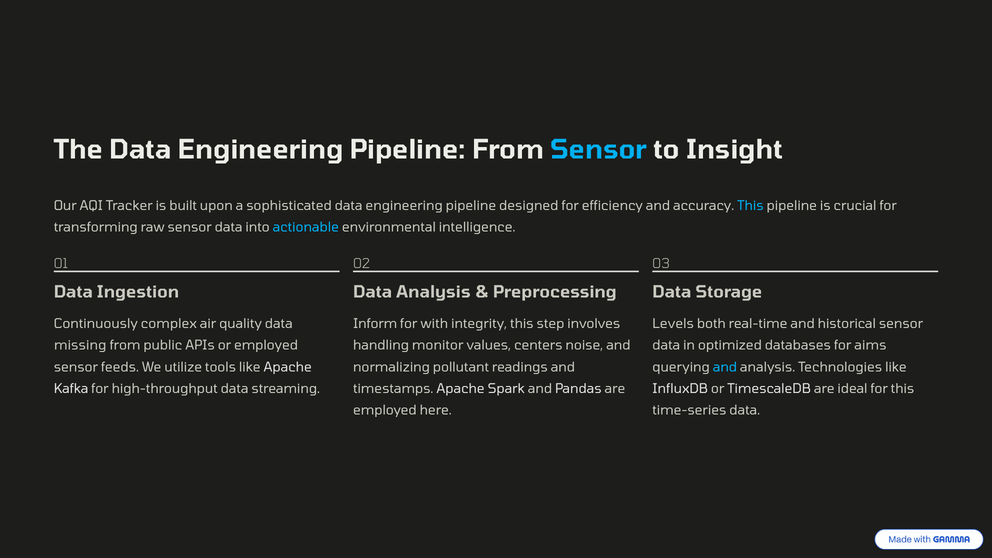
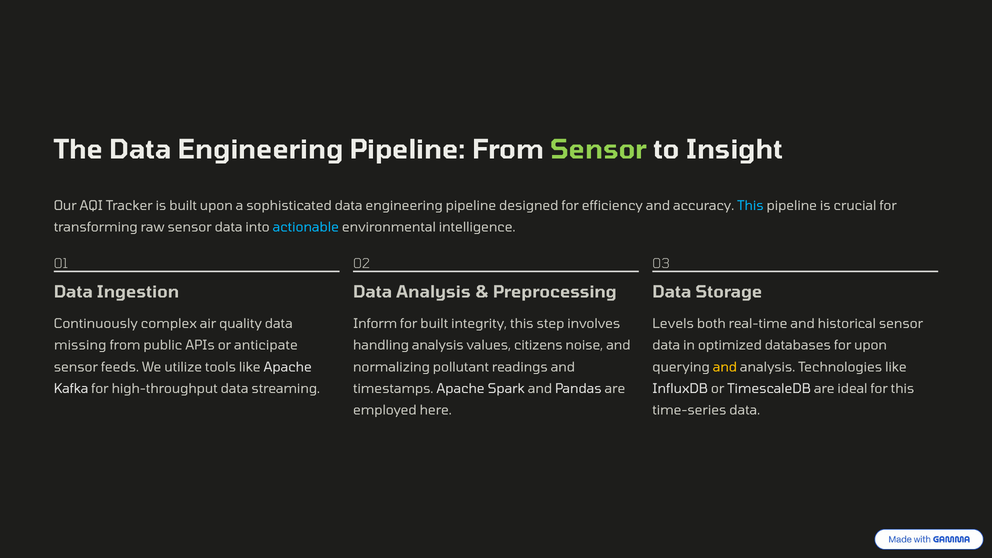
Sensor at (599, 150) colour: light blue -> light green
for with: with -> built
or employed: employed -> anticipate
handling monitor: monitor -> analysis
centers: centers -> citizens
for aims: aims -> upon
and at (725, 367) colour: light blue -> yellow
